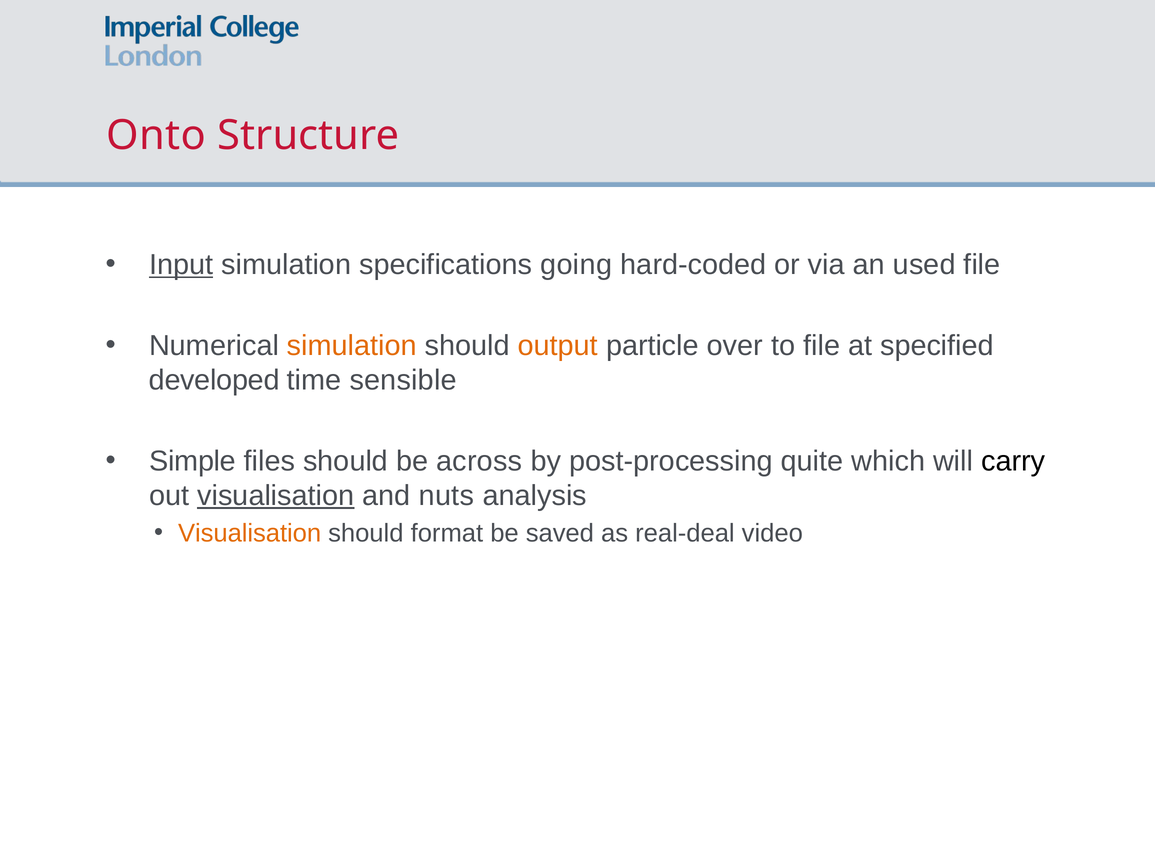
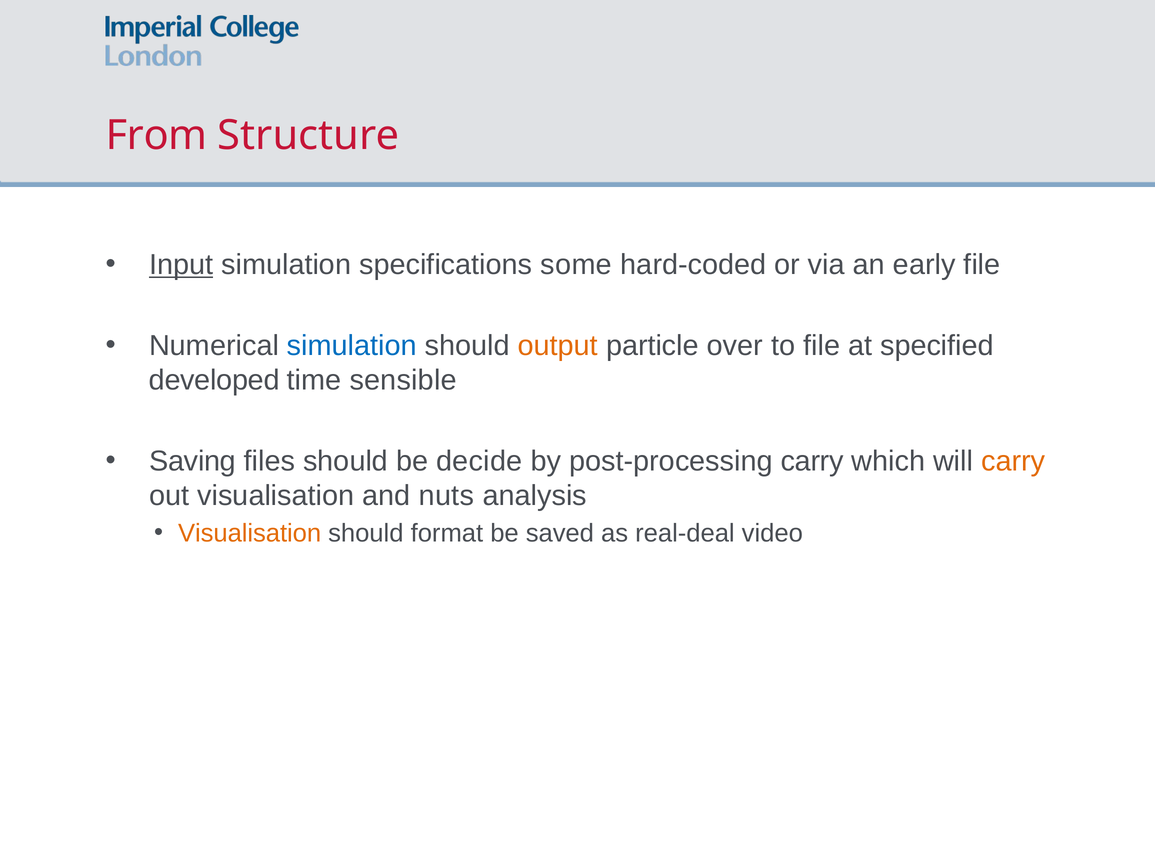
Onto: Onto -> From
going: going -> some
used: used -> early
simulation at (352, 346) colour: orange -> blue
Simple: Simple -> Saving
across: across -> decide
post-processing quite: quite -> carry
carry at (1013, 461) colour: black -> orange
visualisation at (276, 496) underline: present -> none
